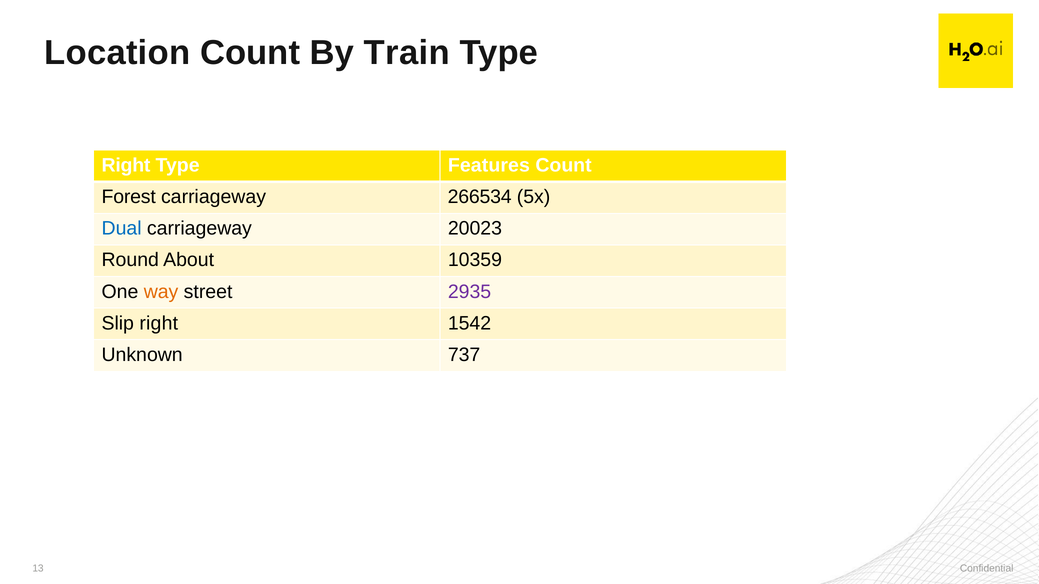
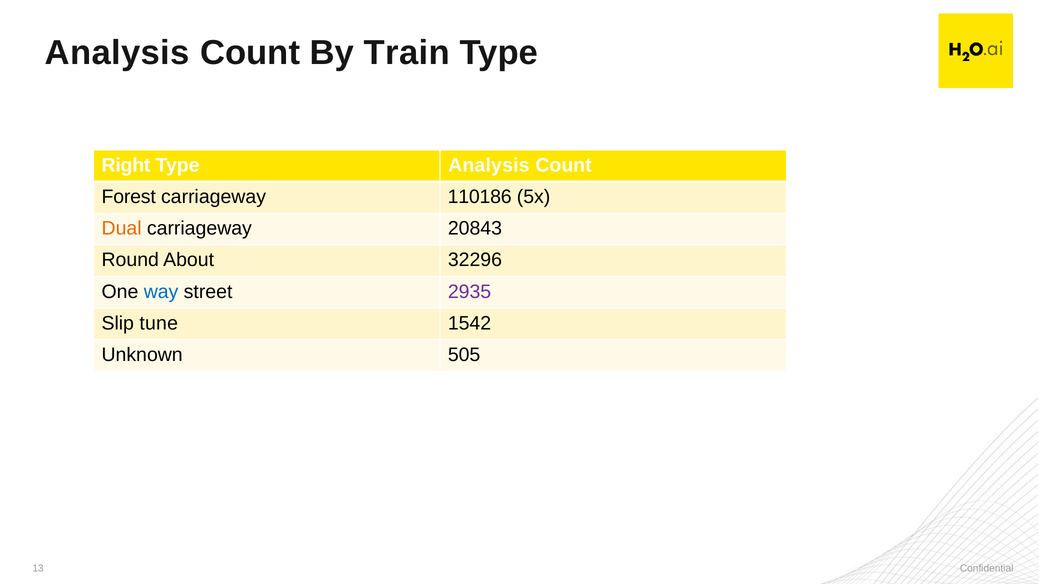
Location at (117, 53): Location -> Analysis
Type Features: Features -> Analysis
266534: 266534 -> 110186
Dual colour: blue -> orange
20023: 20023 -> 20843
10359: 10359 -> 32296
way colour: orange -> blue
Slip right: right -> tune
737: 737 -> 505
